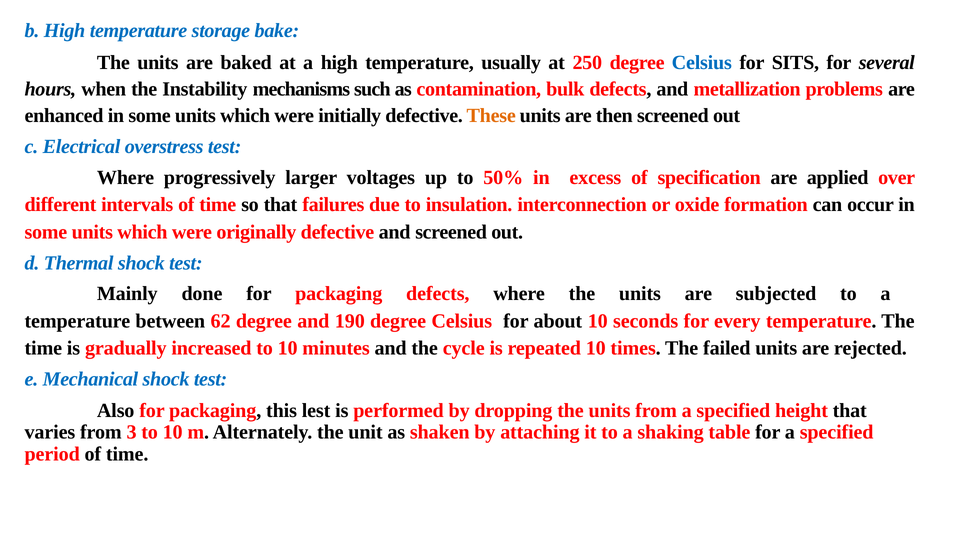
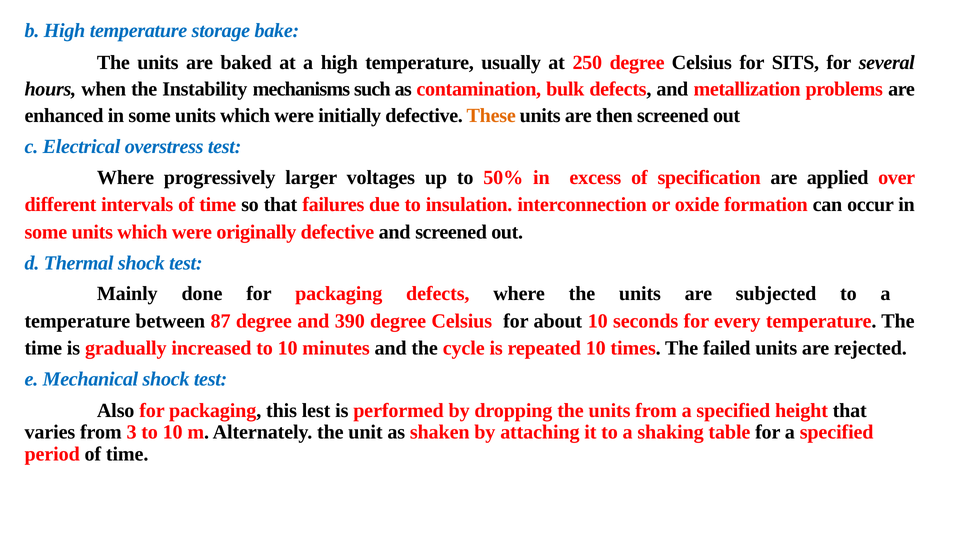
Celsius at (702, 63) colour: blue -> black
62: 62 -> 87
190: 190 -> 390
